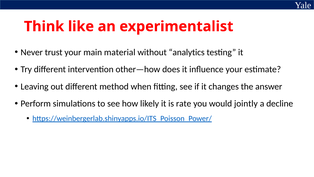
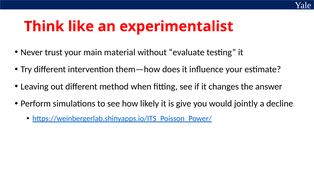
analytics: analytics -> evaluate
other—how: other—how -> them—how
rate: rate -> give
